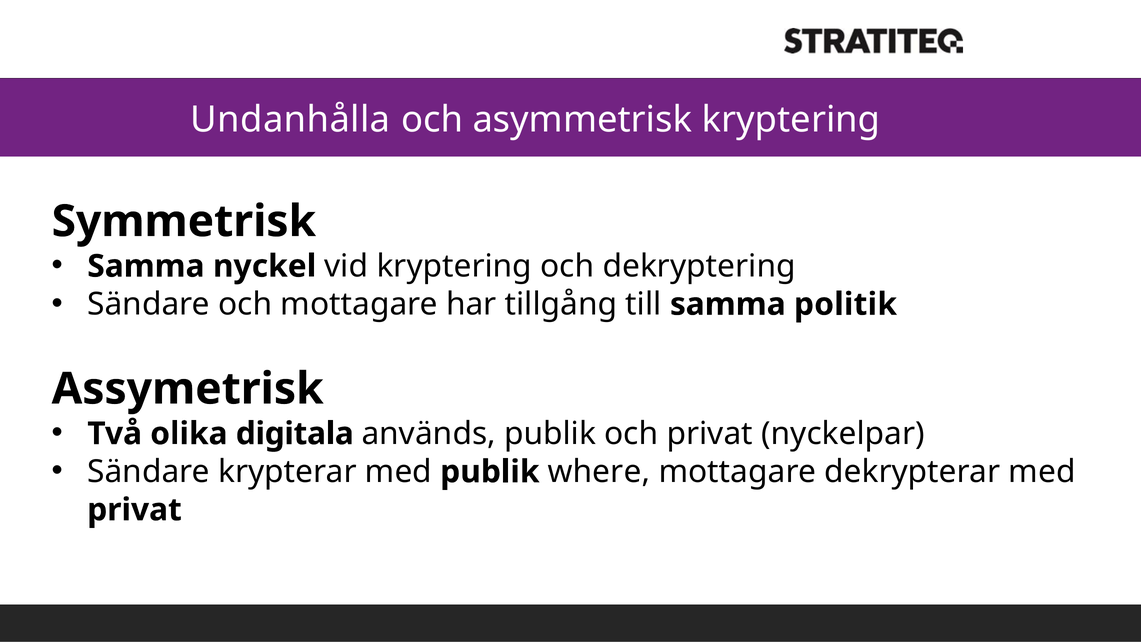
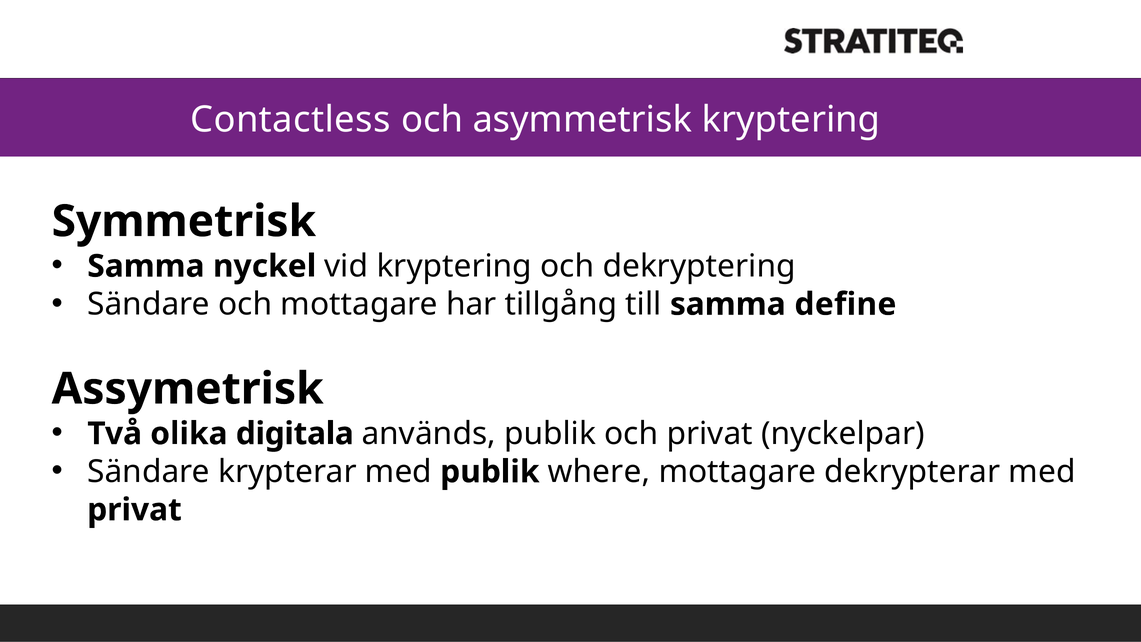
Undanhålla: Undanhålla -> Contactless
politik: politik -> define
